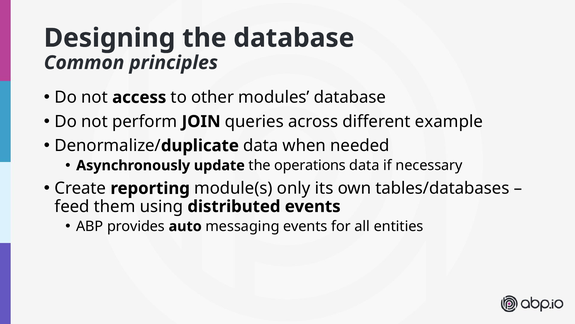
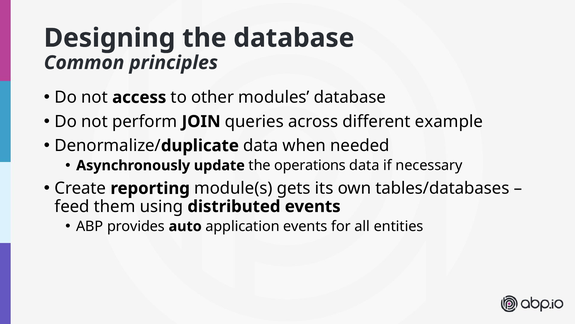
only: only -> gets
messaging: messaging -> application
